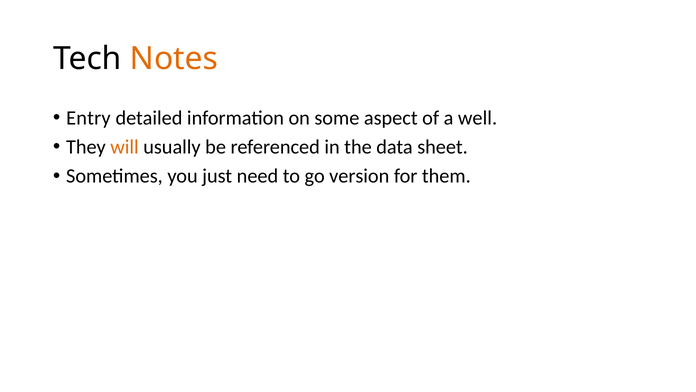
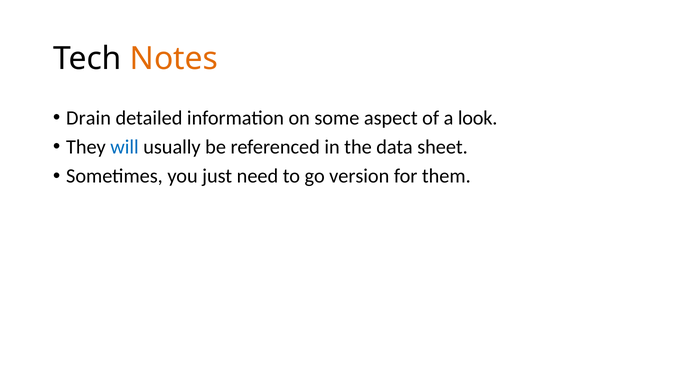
Entry: Entry -> Drain
well: well -> look
will colour: orange -> blue
